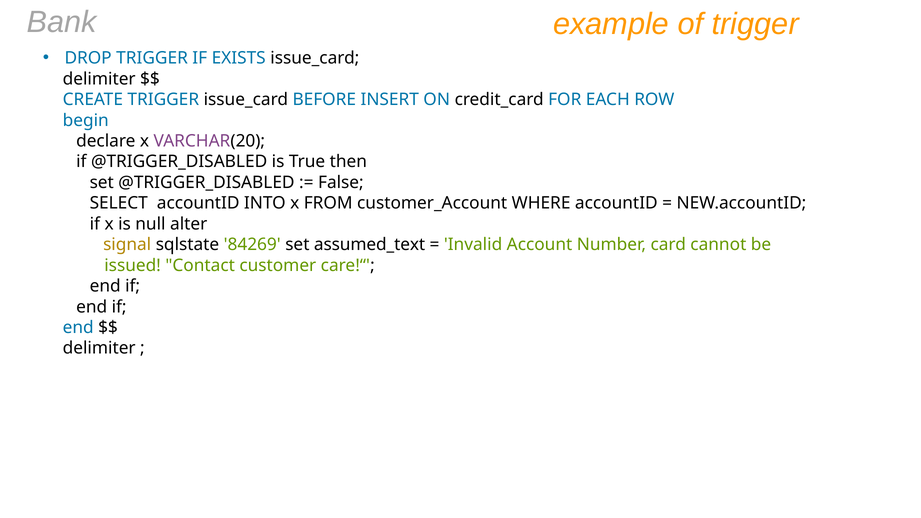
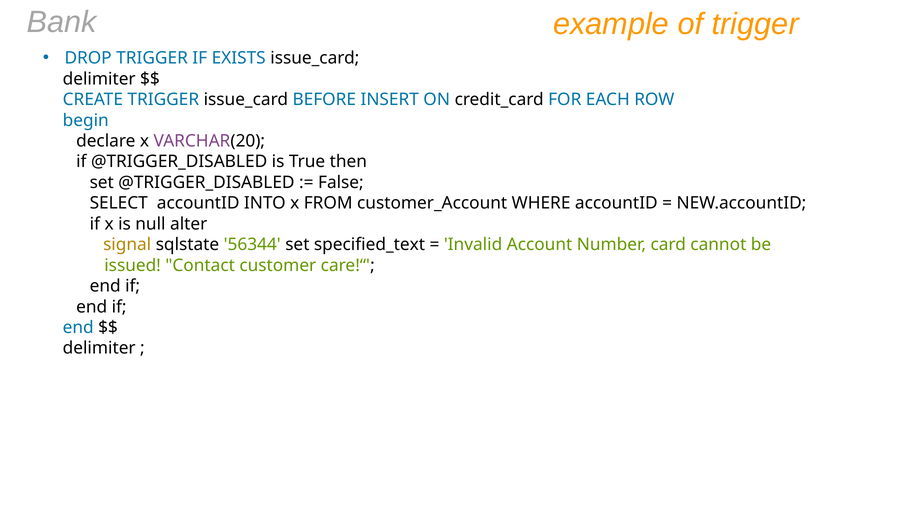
84269: 84269 -> 56344
assumed_text: assumed_text -> specified_text
